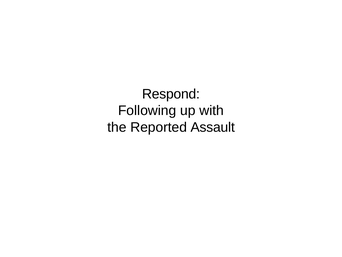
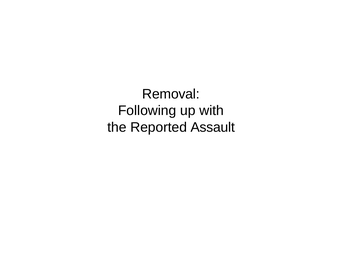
Respond: Respond -> Removal
